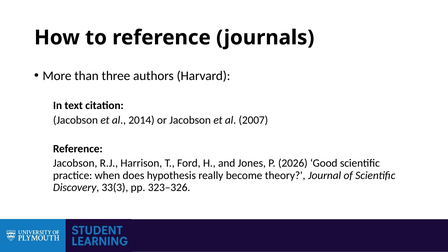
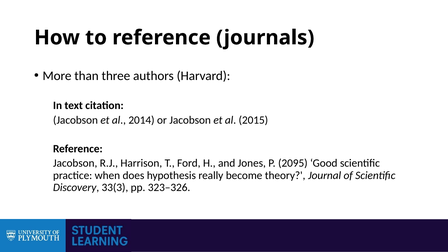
2007: 2007 -> 2015
2026: 2026 -> 2095
